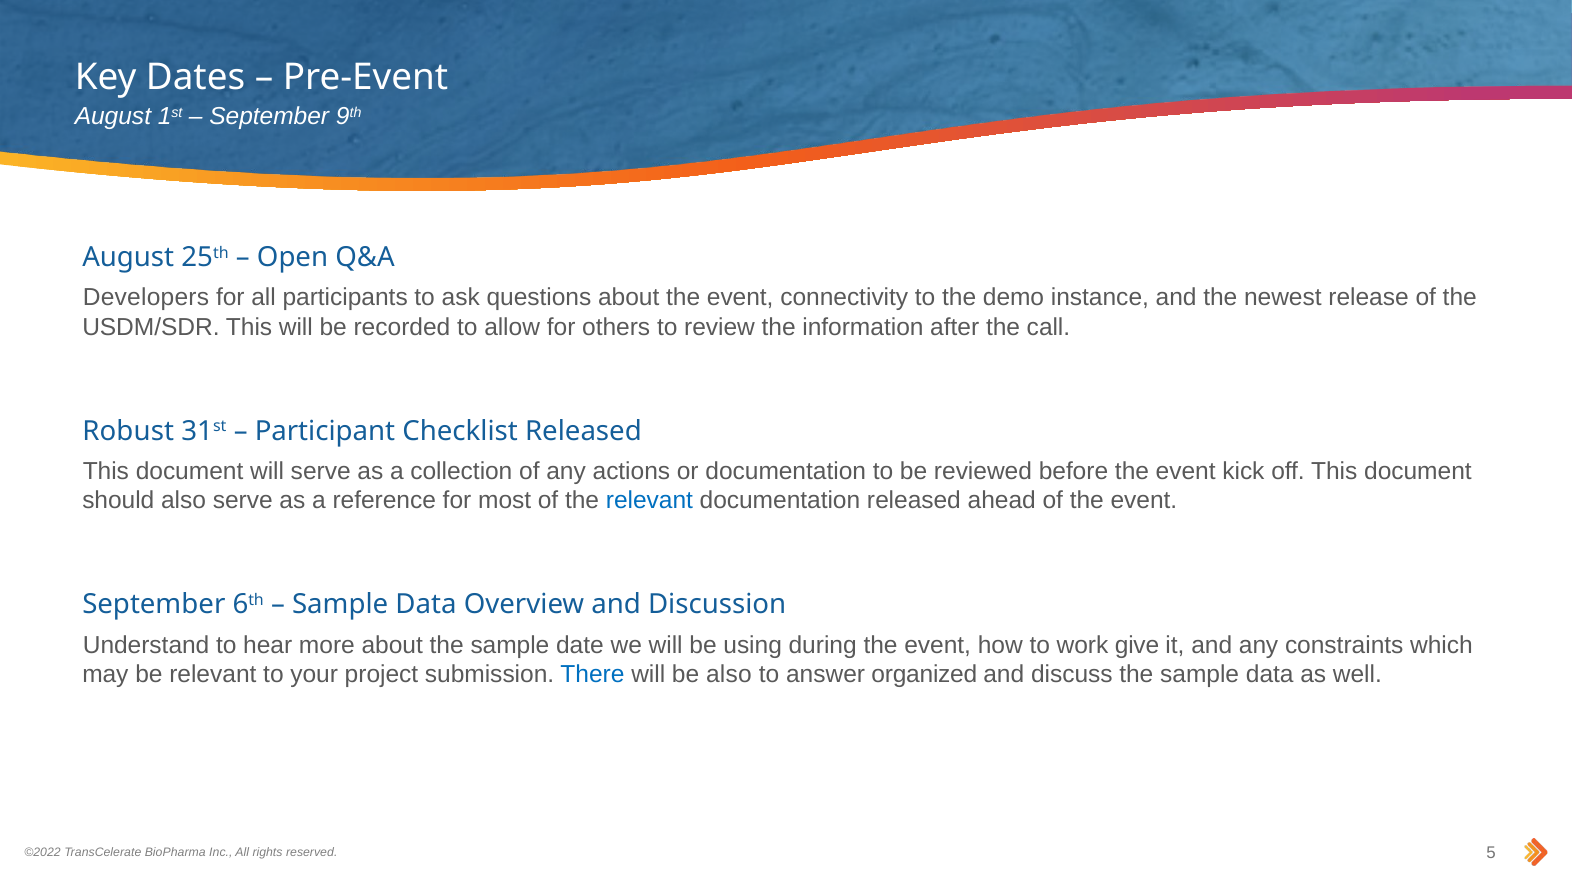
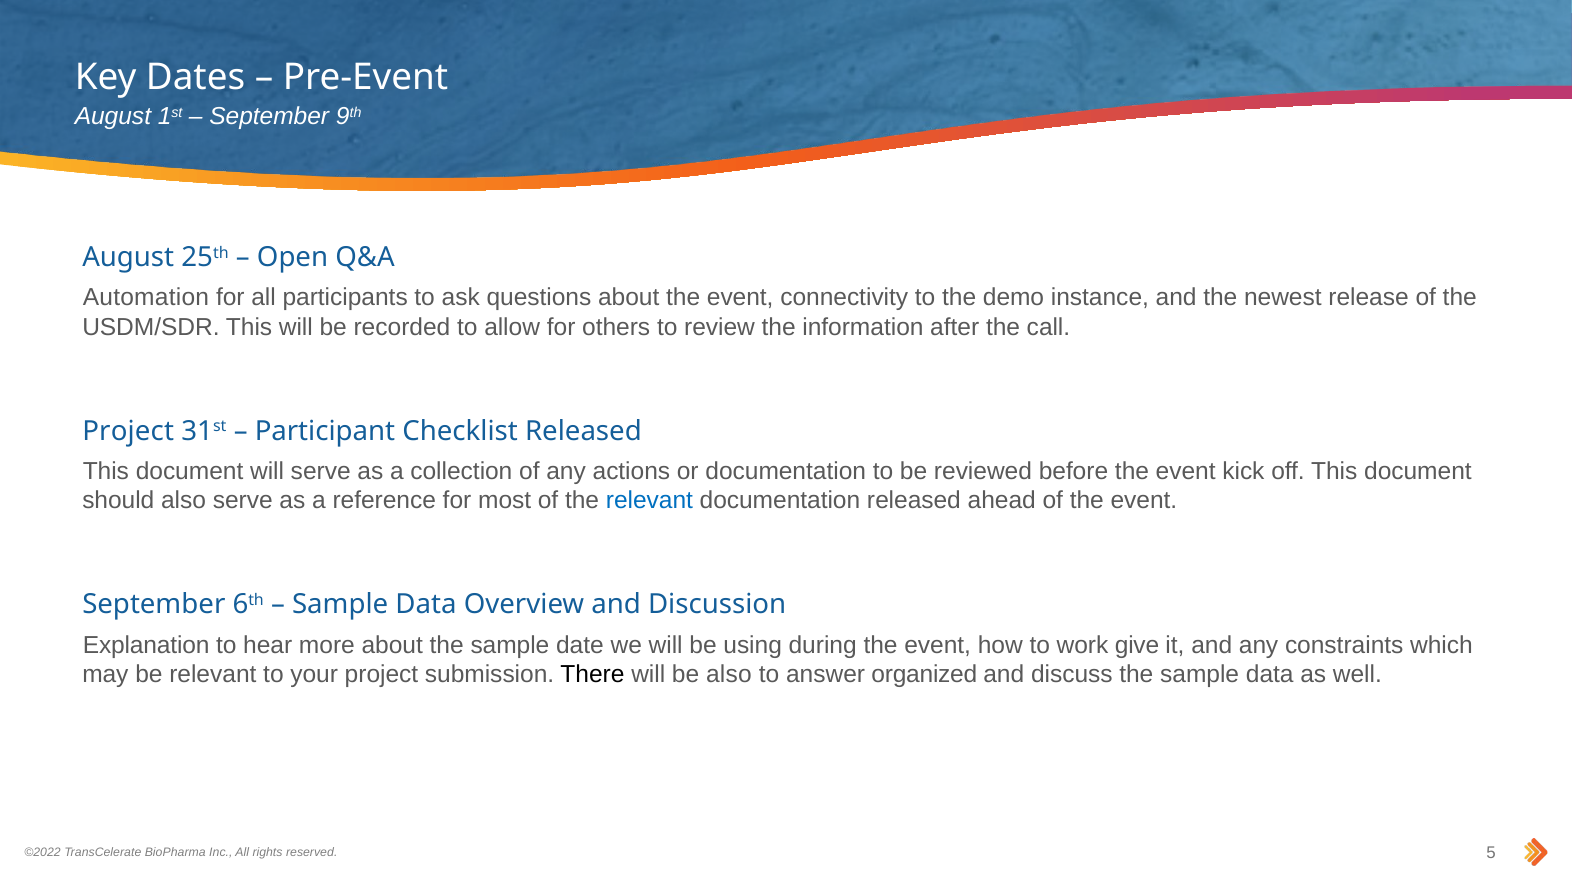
Developers: Developers -> Automation
Robust at (128, 431): Robust -> Project
Understand: Understand -> Explanation
There colour: blue -> black
